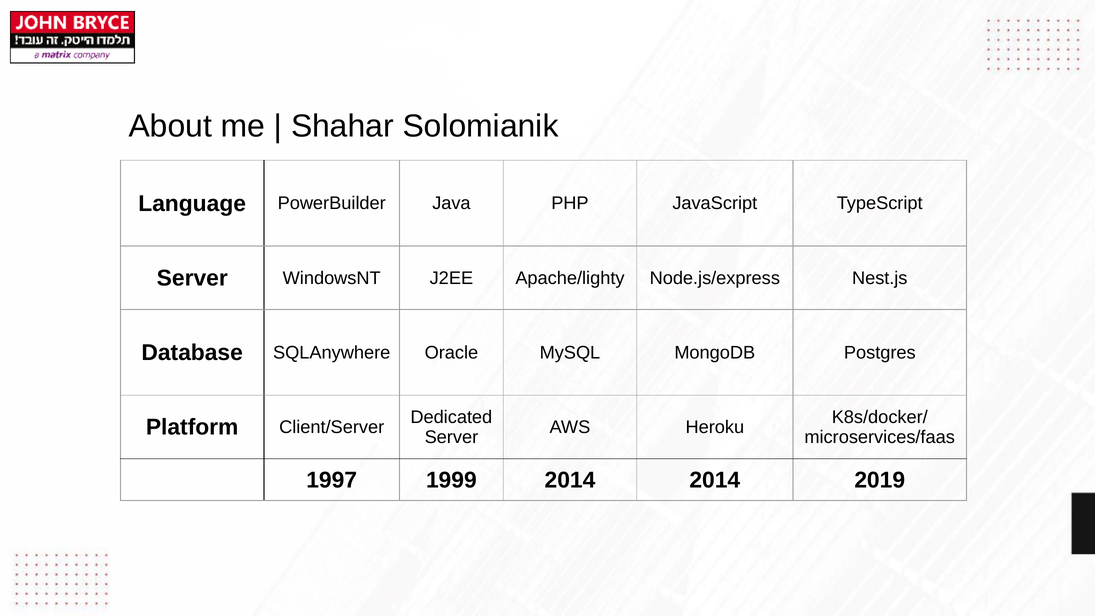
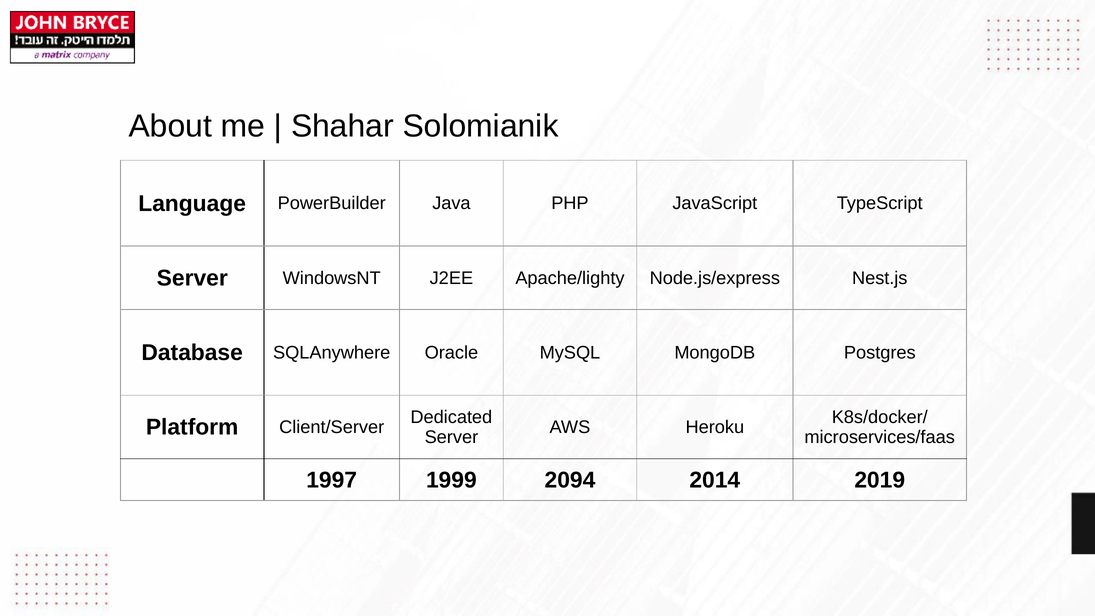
1999 2014: 2014 -> 2094
